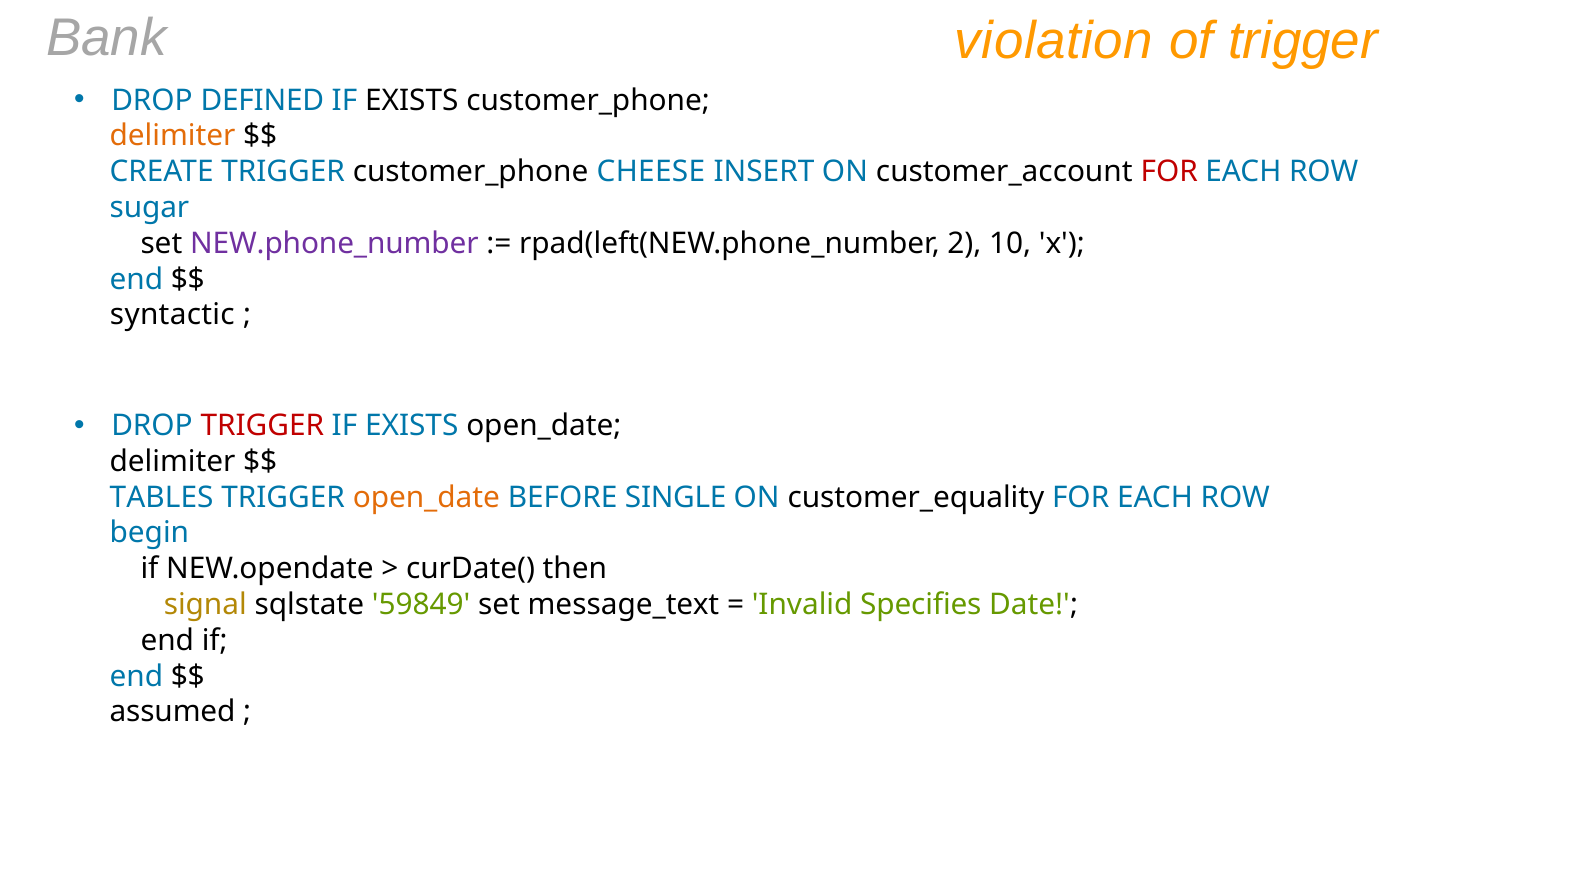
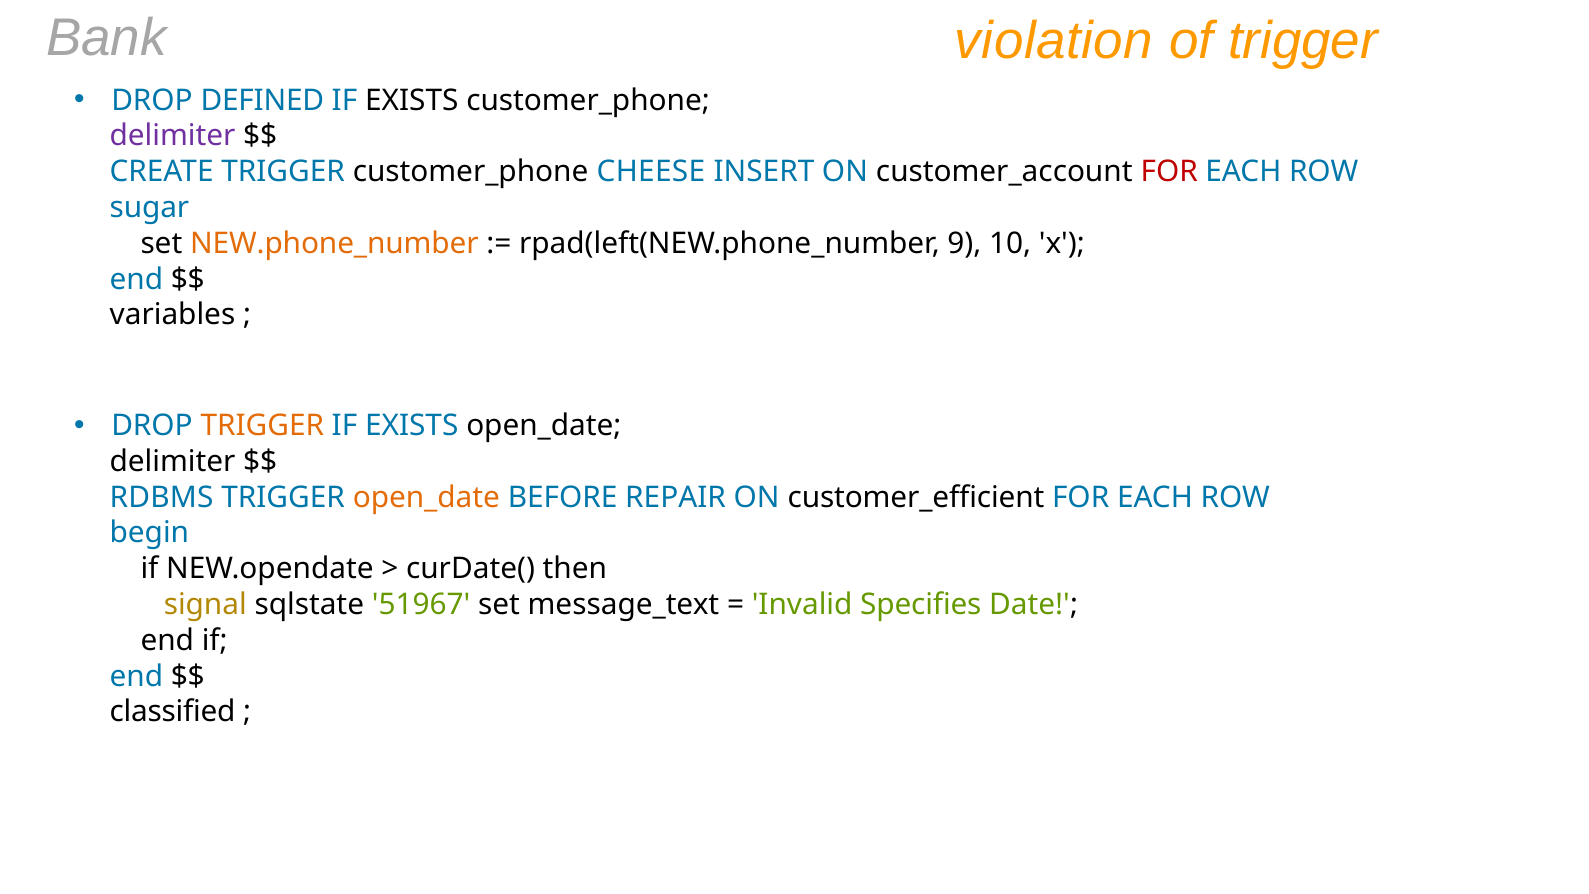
delimiter at (172, 136) colour: orange -> purple
NEW.phone_number colour: purple -> orange
2: 2 -> 9
syntactic: syntactic -> variables
TRIGGER at (262, 426) colour: red -> orange
TABLES: TABLES -> RDBMS
SINGLE: SINGLE -> REPAIR
customer_equality: customer_equality -> customer_efficient
59849: 59849 -> 51967
assumed: assumed -> classified
